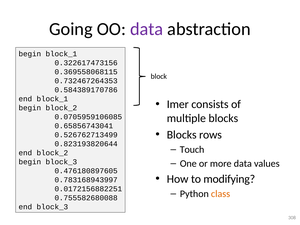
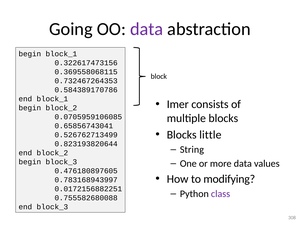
rows: rows -> little
Touch: Touch -> String
class colour: orange -> purple
